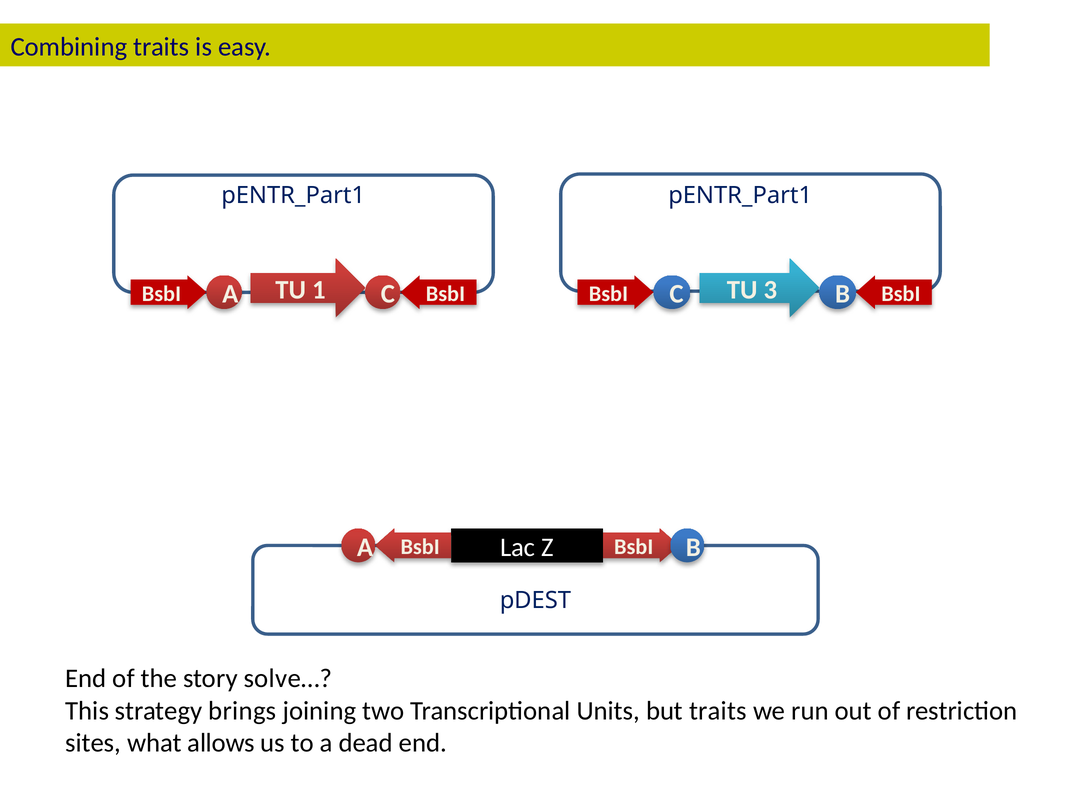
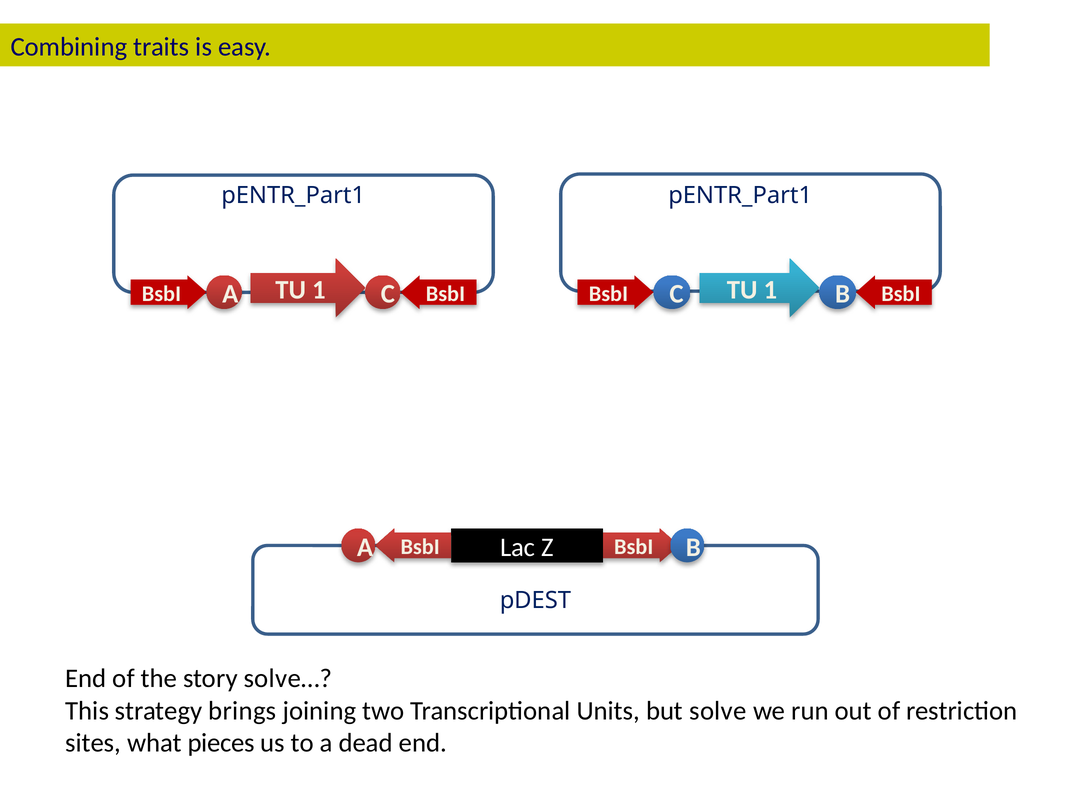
3 at (770, 290): 3 -> 1
but traits: traits -> solve
allows: allows -> pieces
